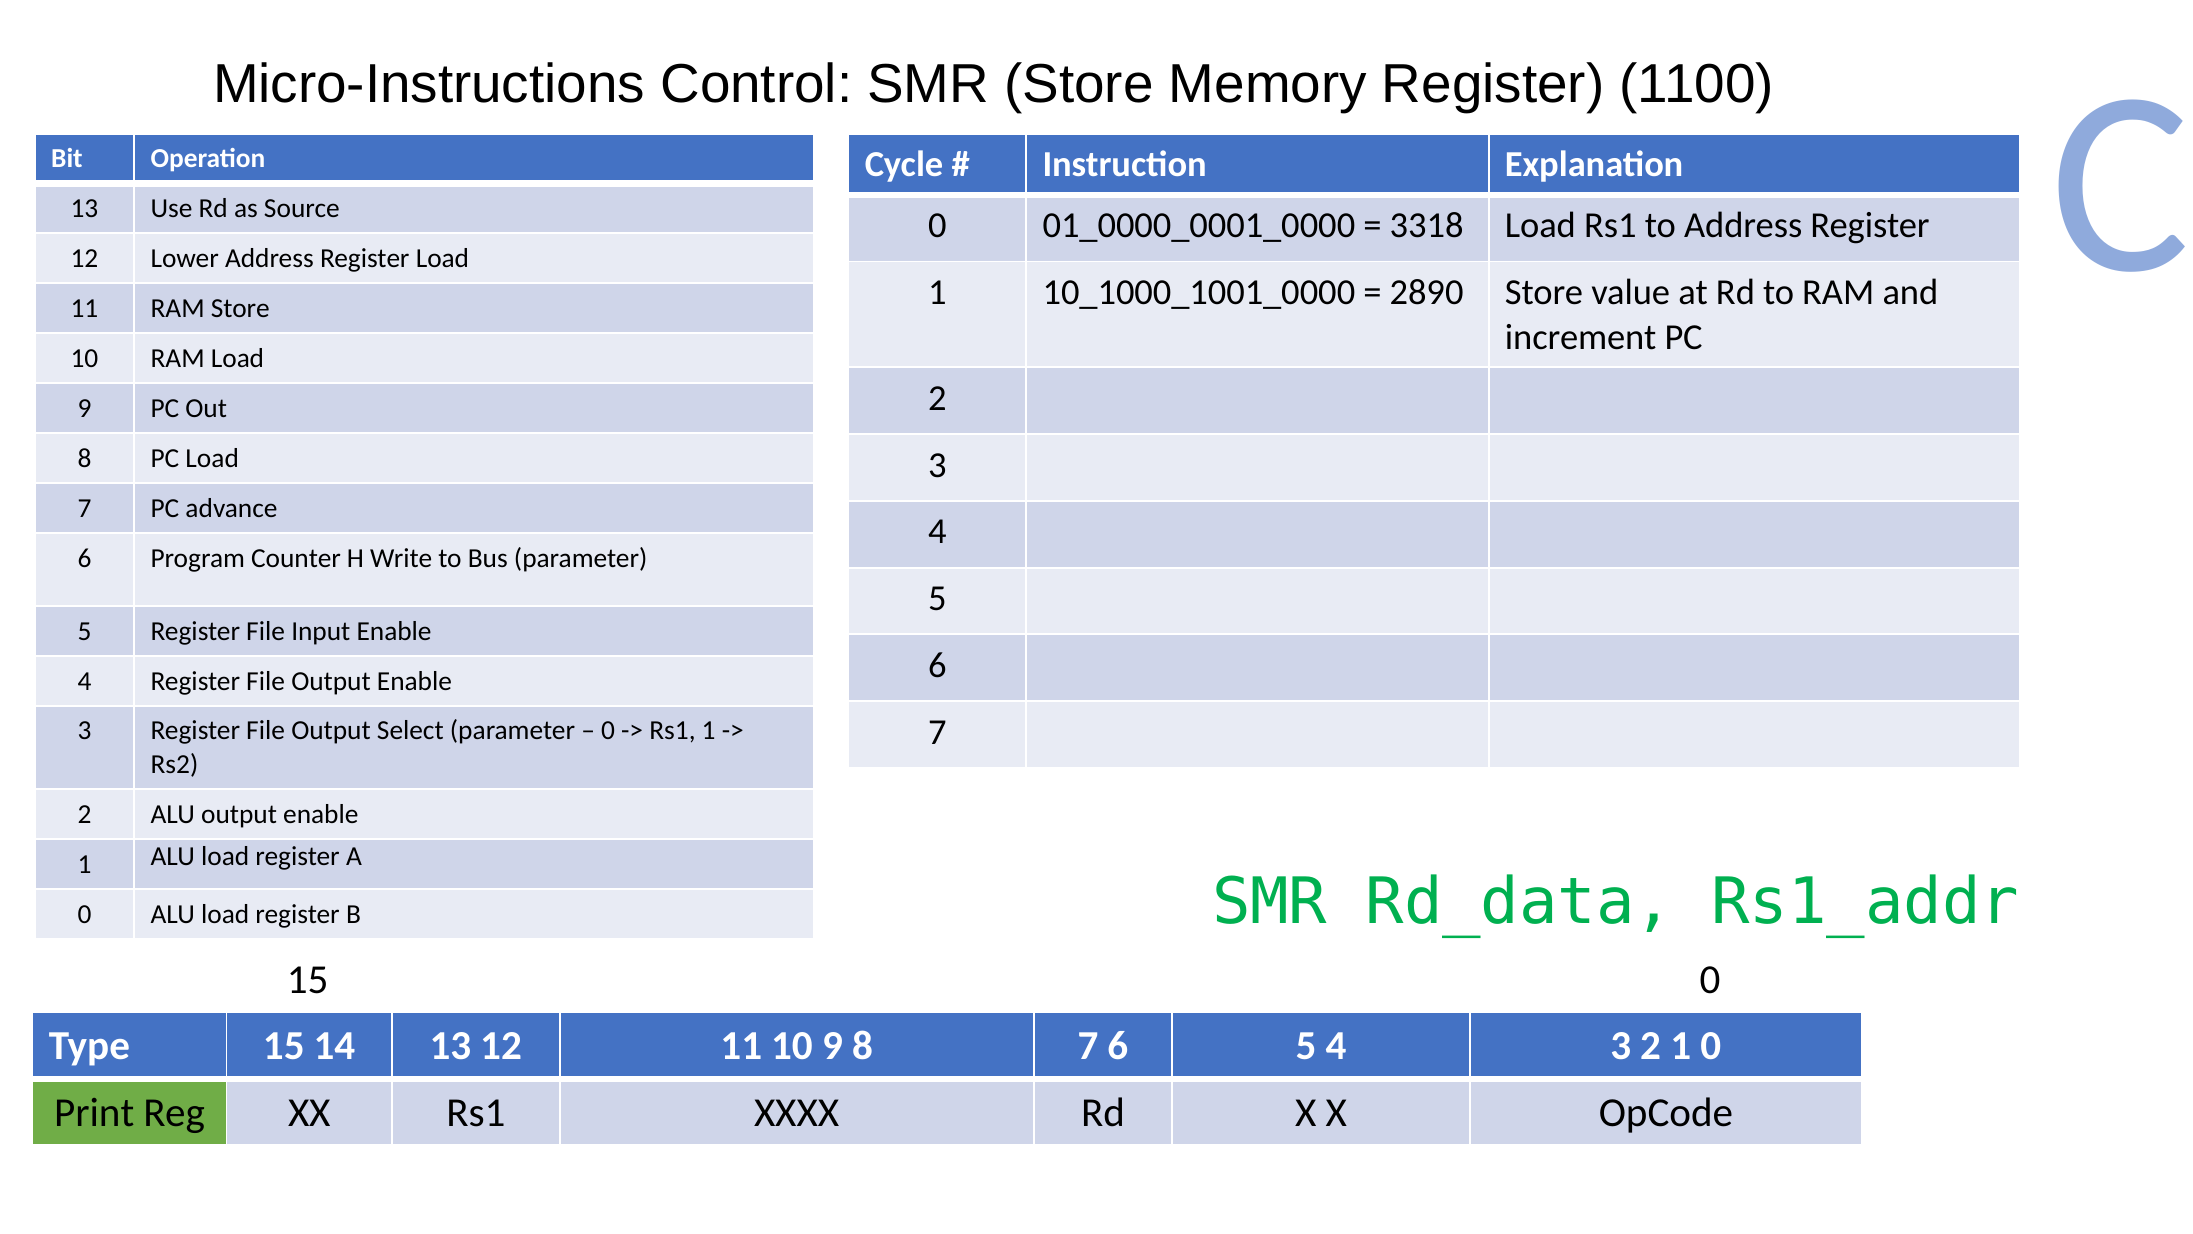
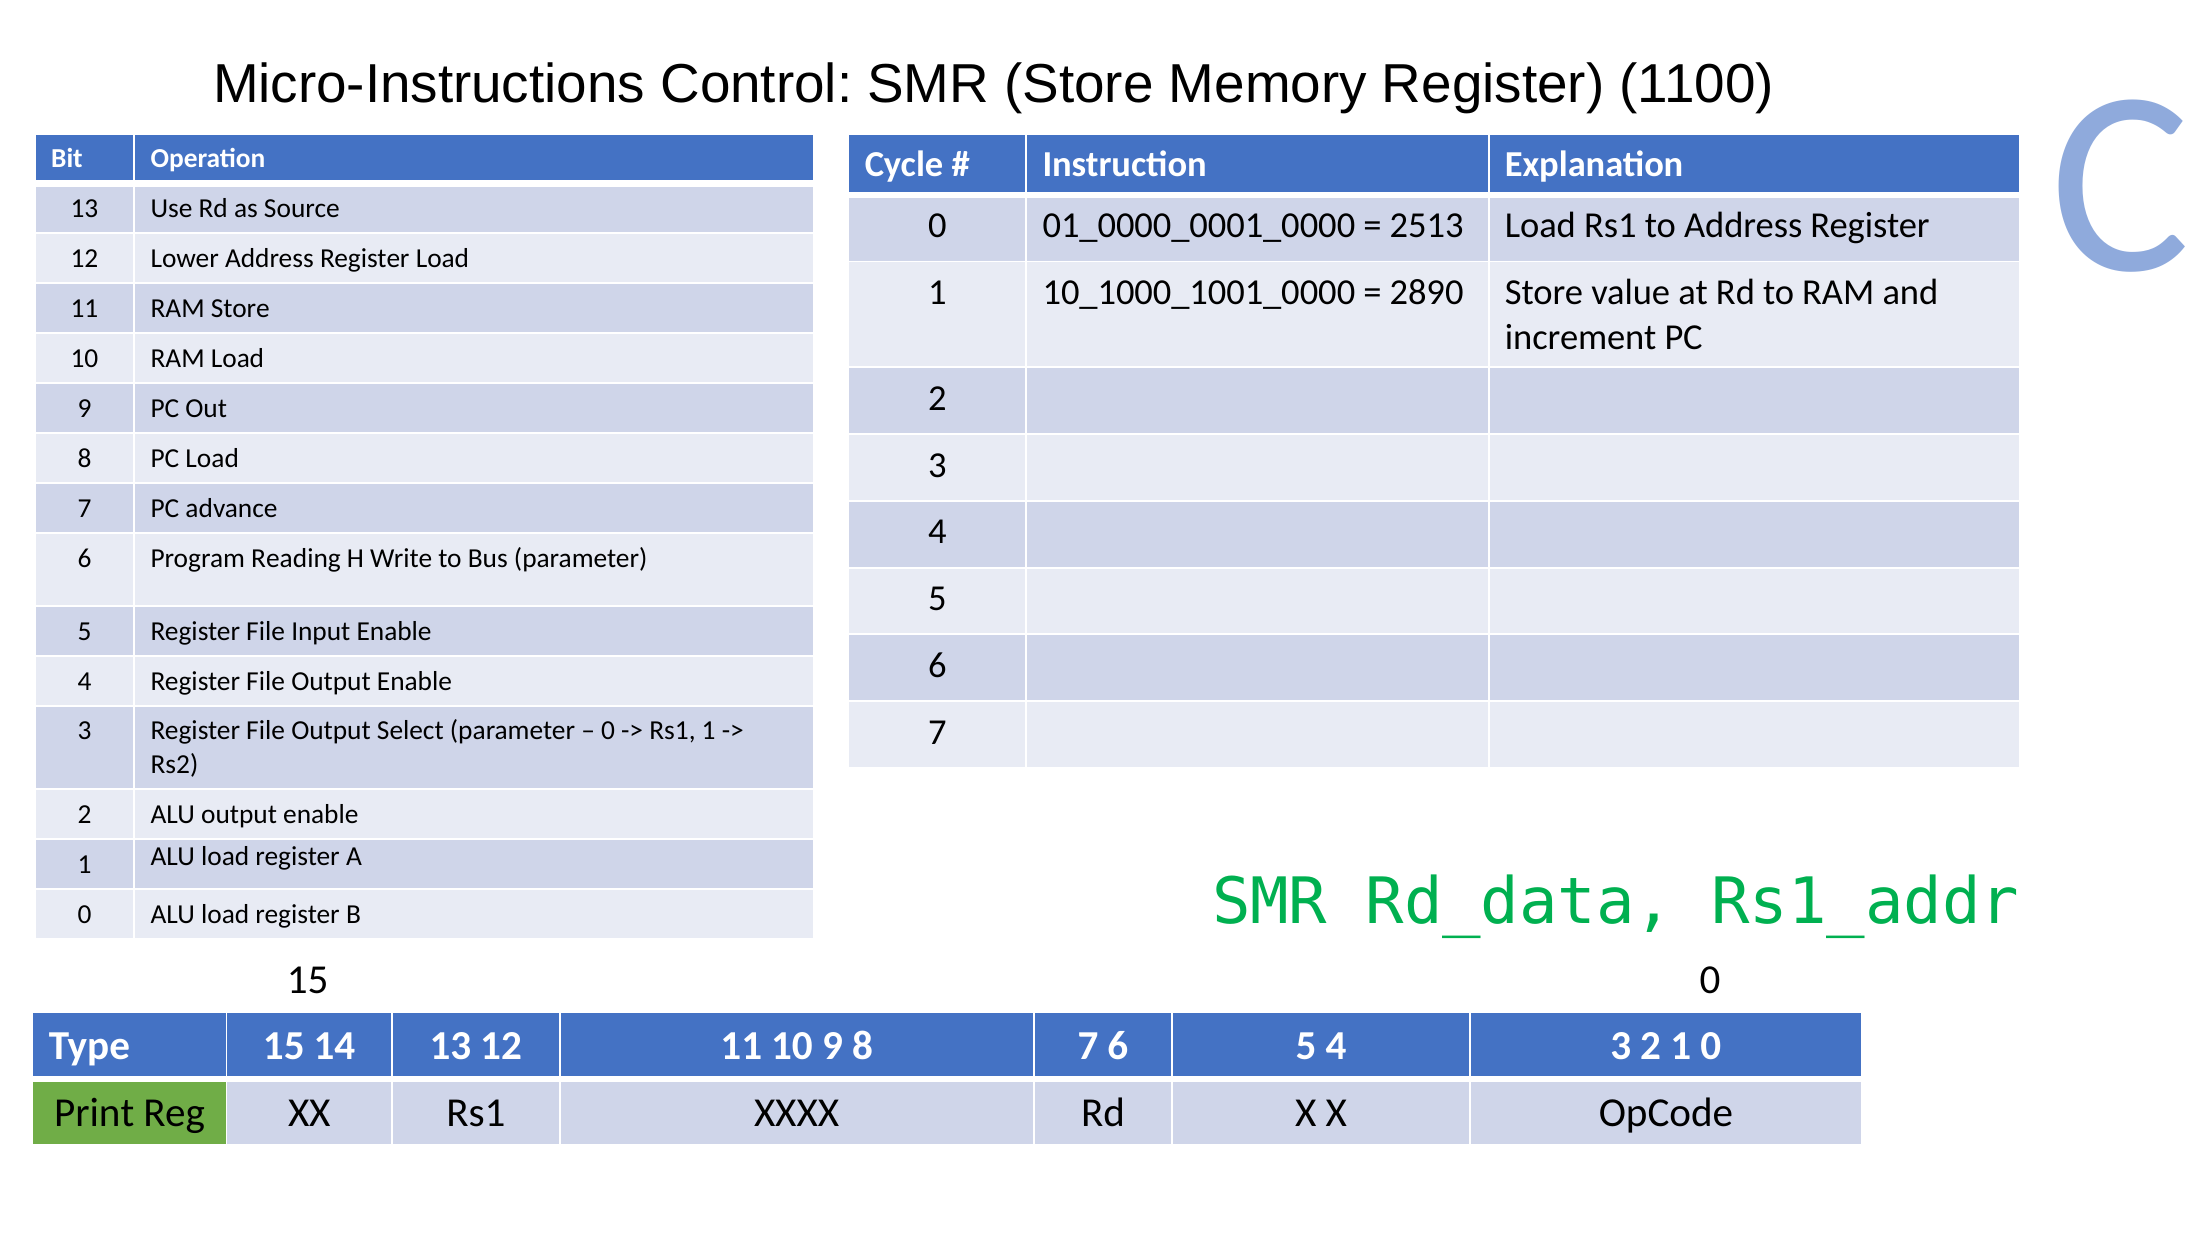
3318: 3318 -> 2513
Counter: Counter -> Reading
